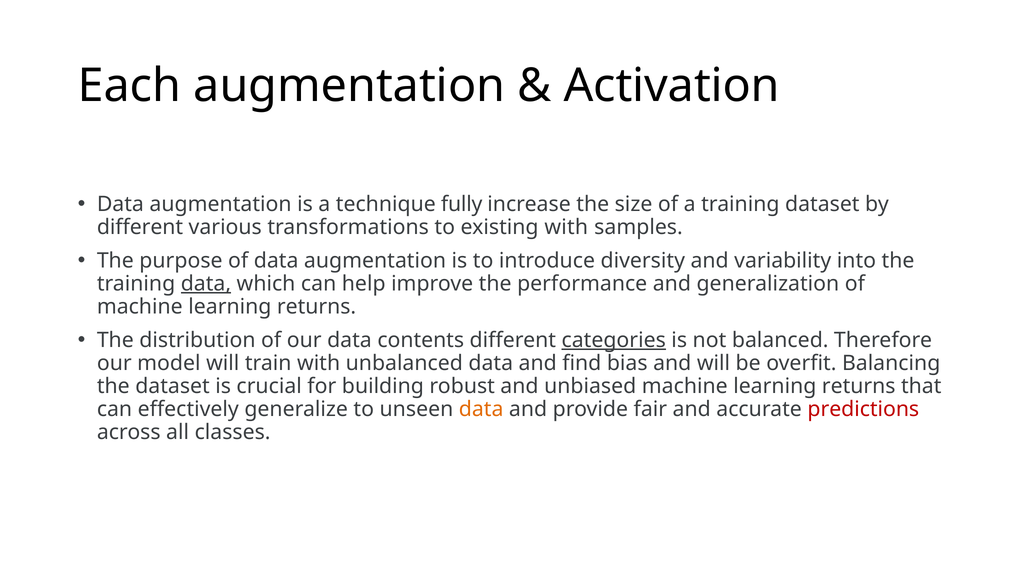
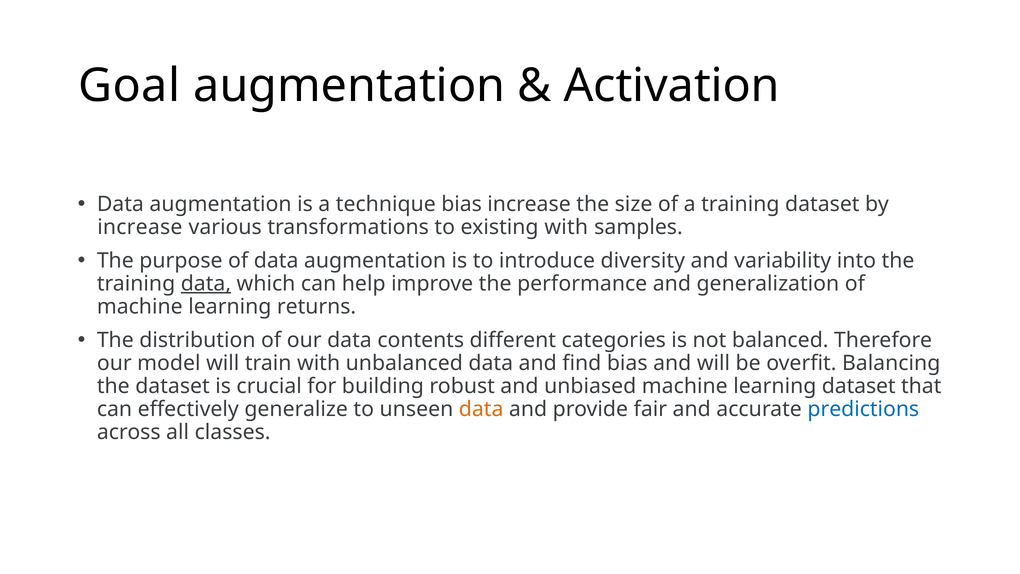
Each: Each -> Goal
technique fully: fully -> bias
different at (140, 227): different -> increase
categories underline: present -> none
unbiased machine learning returns: returns -> dataset
predictions colour: red -> blue
